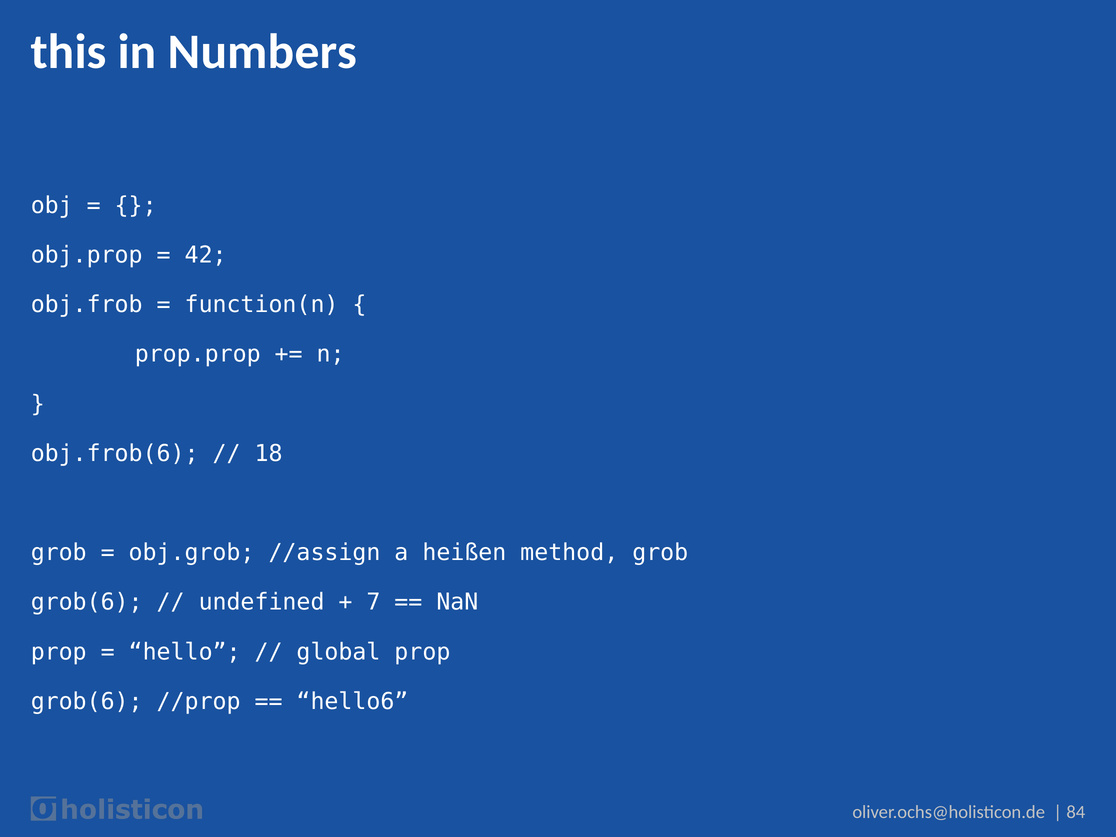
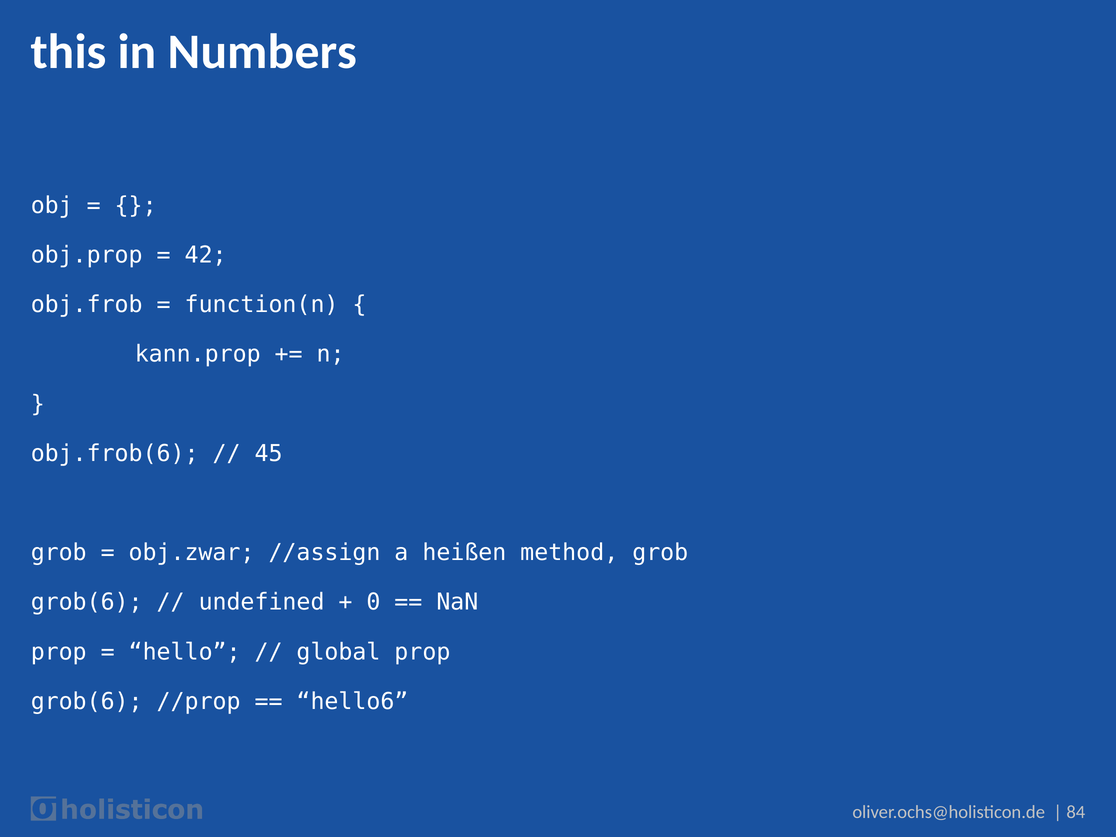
prop.prop: prop.prop -> kann.prop
18: 18 -> 45
obj.grob: obj.grob -> obj.zwar
7: 7 -> 0
